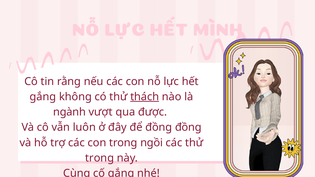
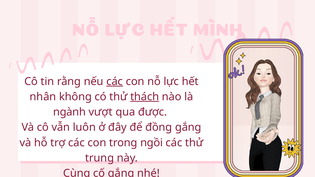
các at (115, 82) underline: none -> present
gắng at (43, 97): gắng -> nhân
đồng đồng: đồng -> gắng
trong at (100, 158): trong -> trung
